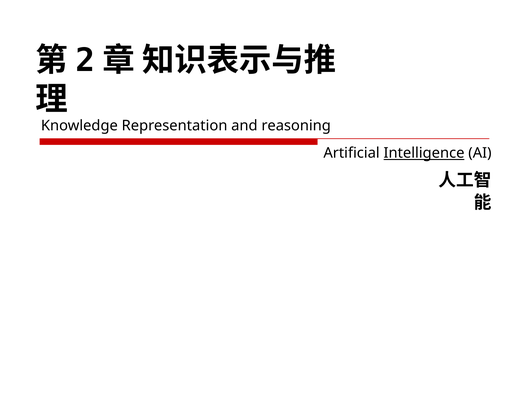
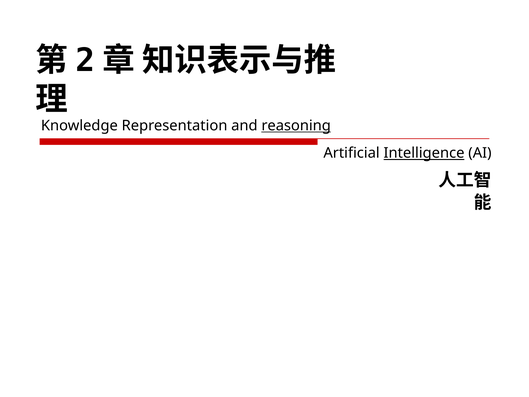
reasoning underline: none -> present
